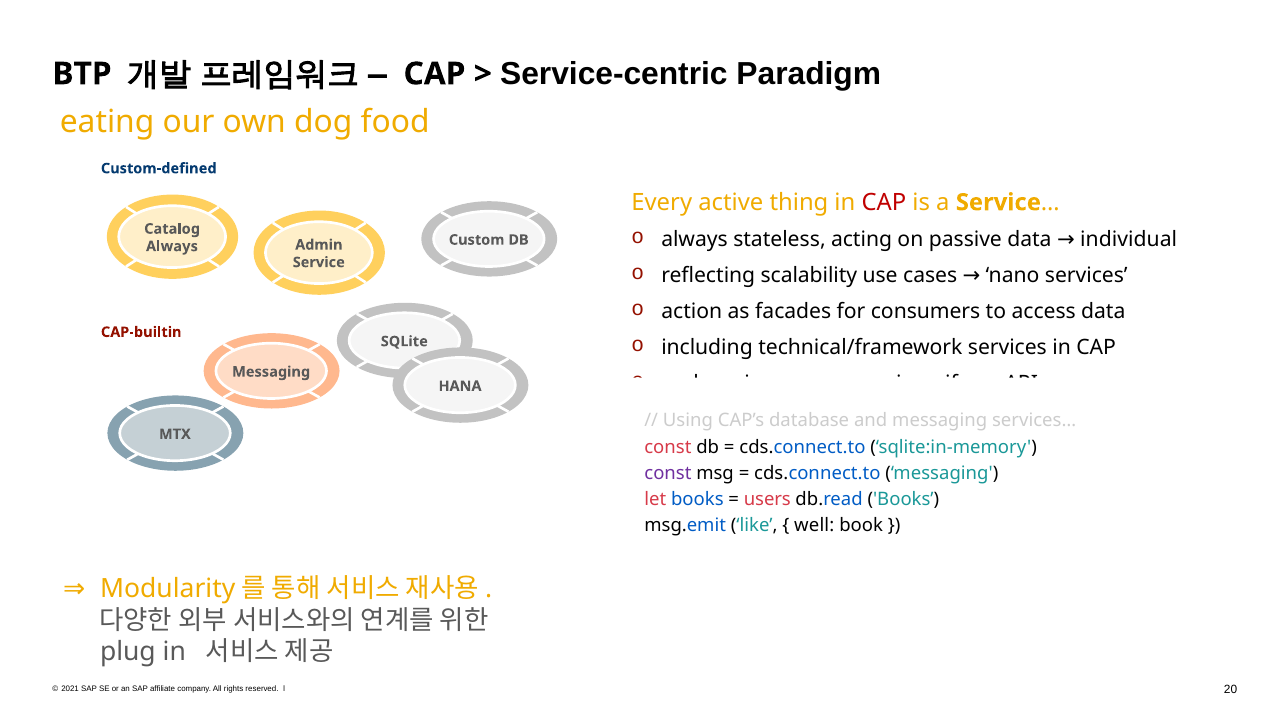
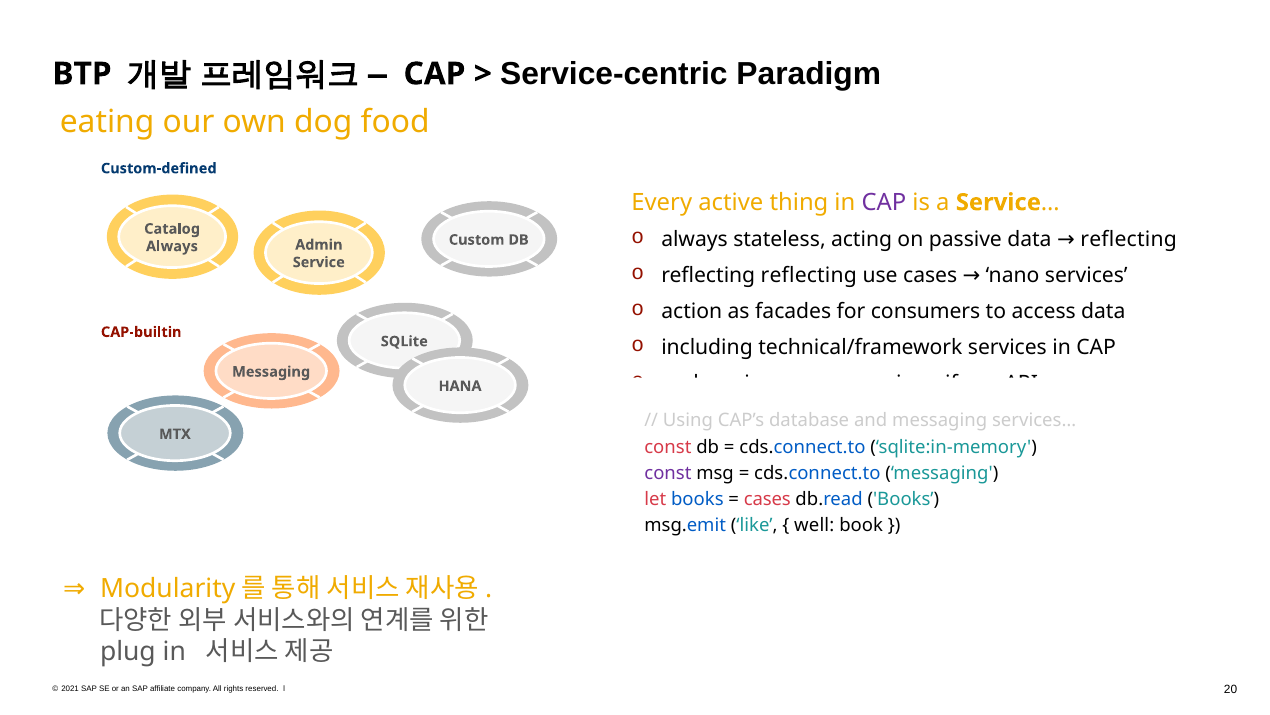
CAP at (884, 202) colour: red -> purple
data individual: individual -> reflecting
reflecting scalability: scalability -> reflecting
users at (767, 499): users -> cases
